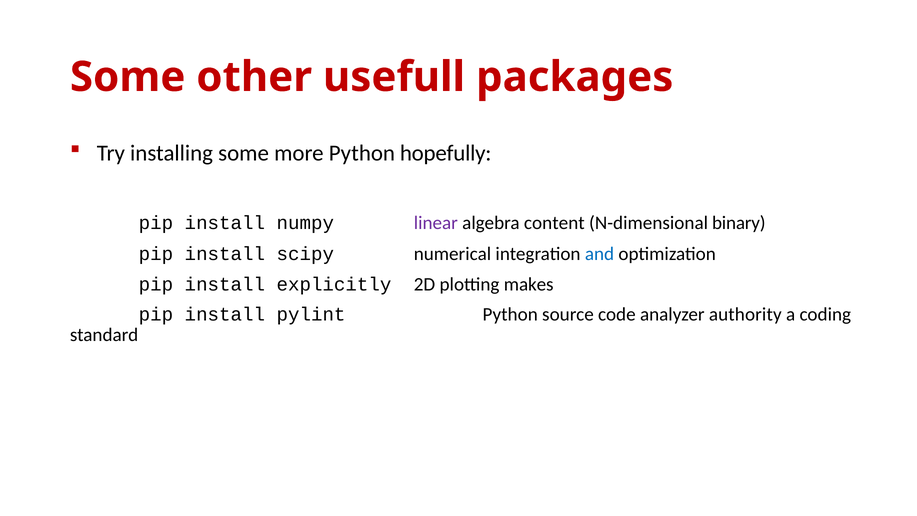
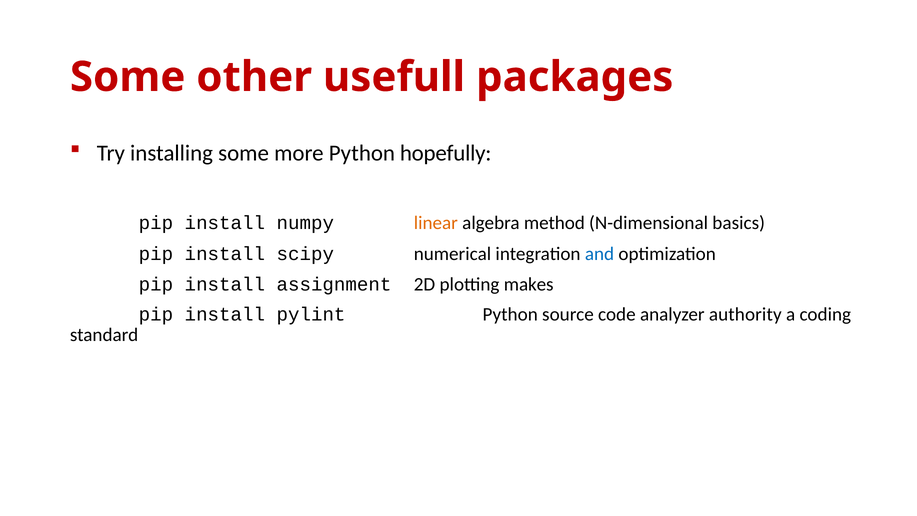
linear colour: purple -> orange
content: content -> method
binary: binary -> basics
explicitly: explicitly -> assignment
